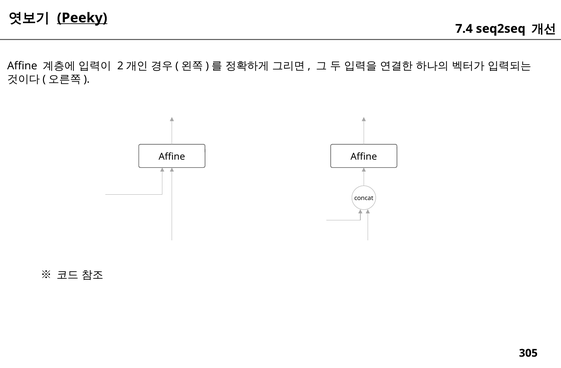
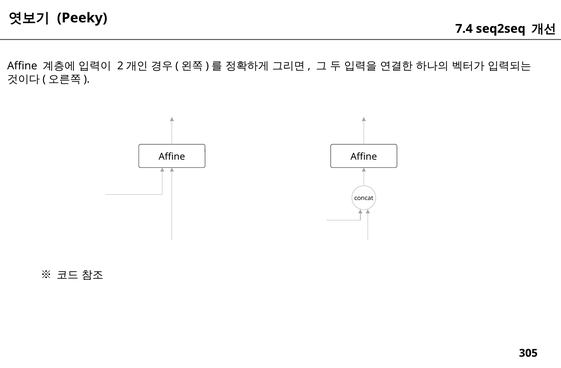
Peeky underline: present -> none
